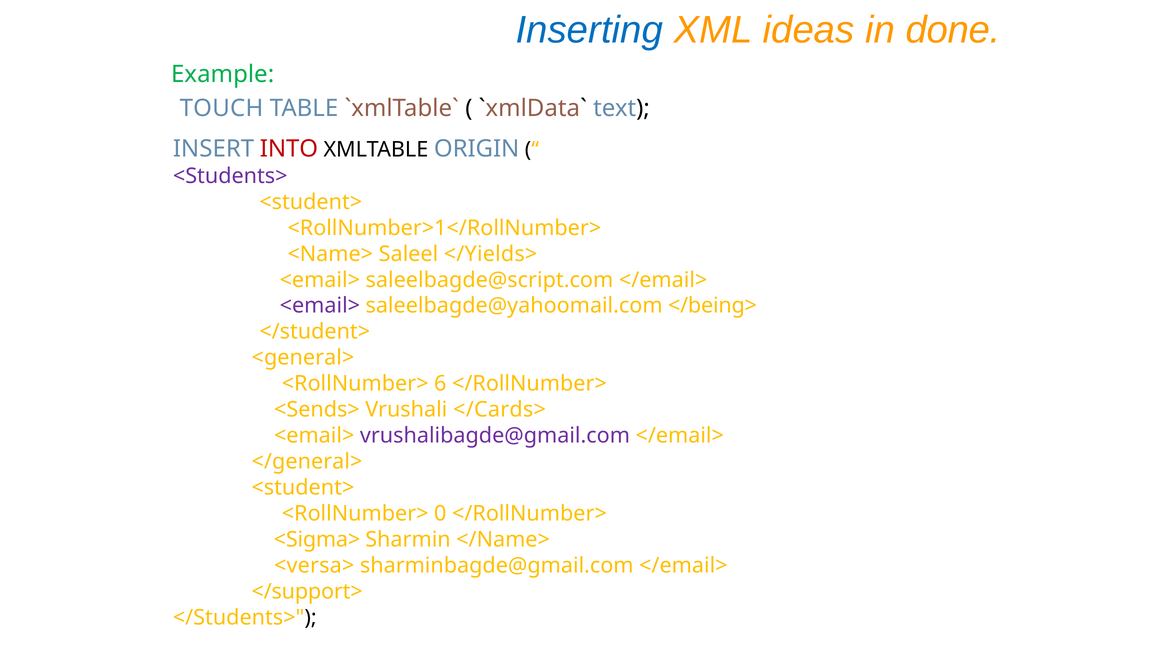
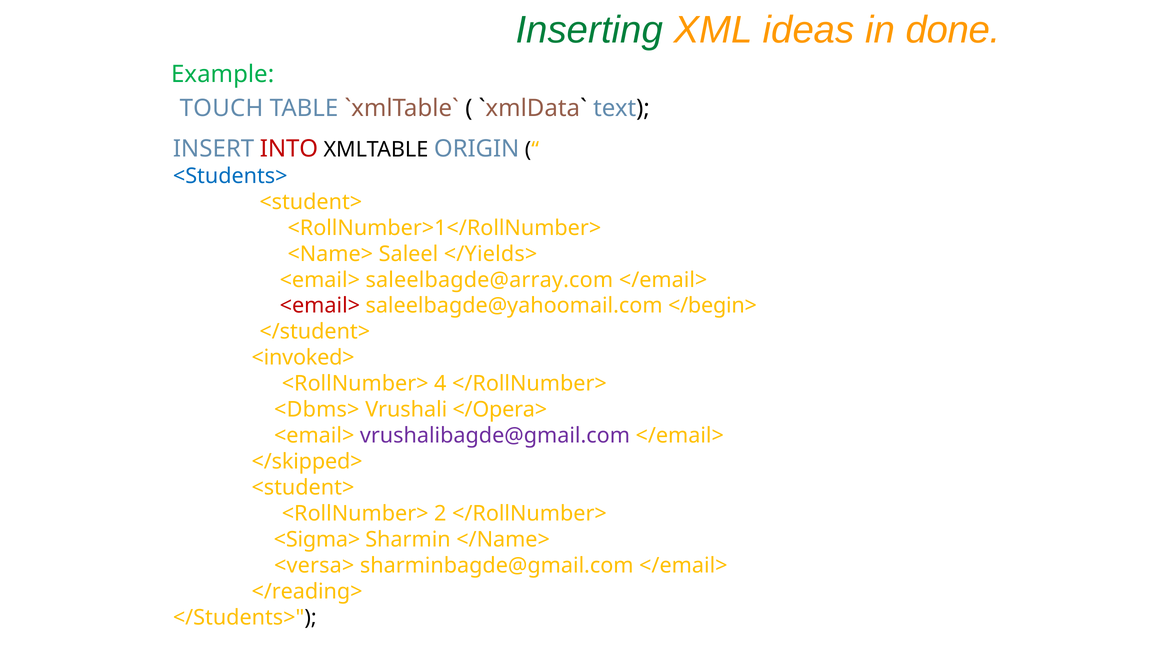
Inserting colour: blue -> green
<Students> colour: purple -> blue
saleelbagde@script.com: saleelbagde@script.com -> saleelbagde@array.com
<email> at (320, 306) colour: purple -> red
</being>: </being> -> </begin>
<general>: <general> -> <invoked>
6: 6 -> 4
<Sends>: <Sends> -> <Dbms>
</Cards>: </Cards> -> </Opera>
</general>: </general> -> </skipped>
0: 0 -> 2
</support>: </support> -> </reading>
